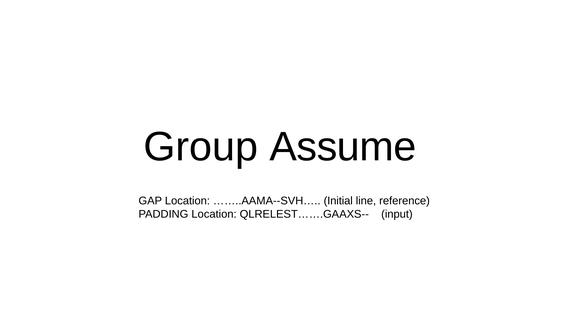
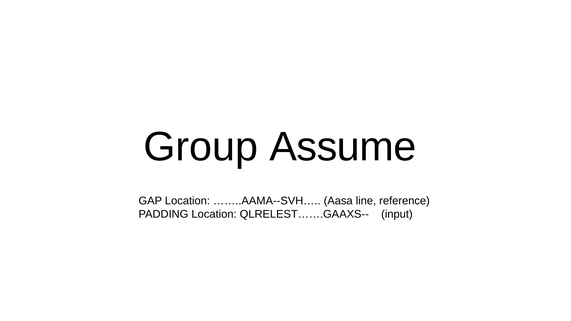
Initial: Initial -> Aasa
